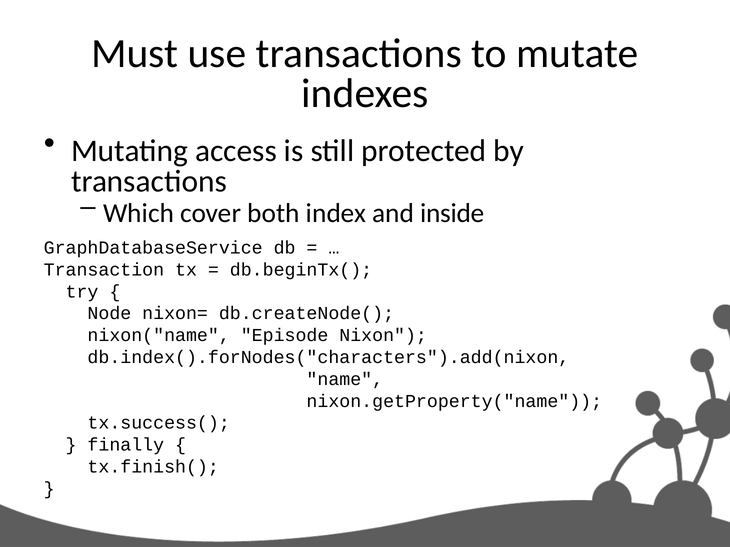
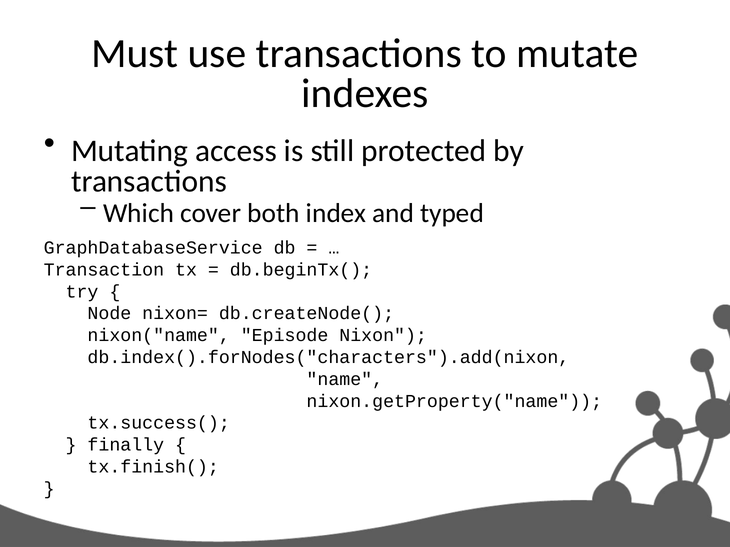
inside: inside -> typed
